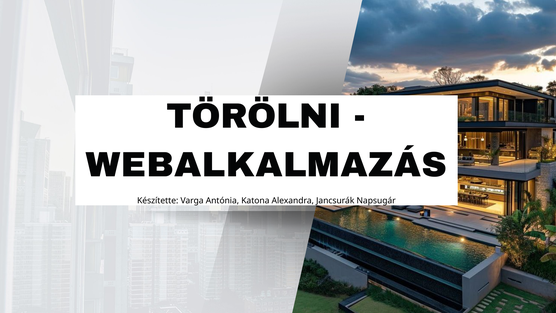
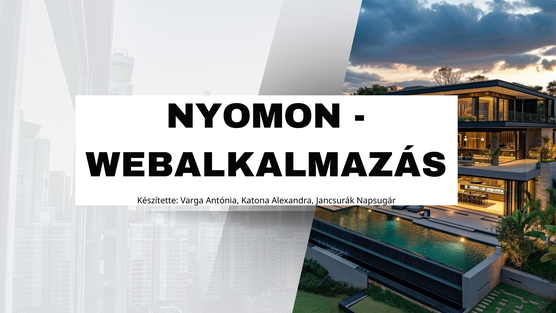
TÖRÖLNI: TÖRÖLNI -> NYOMON
